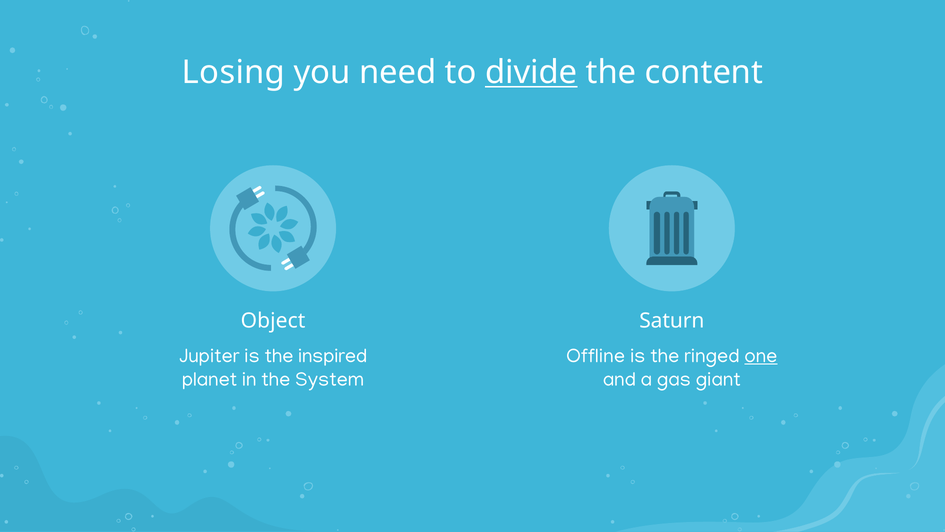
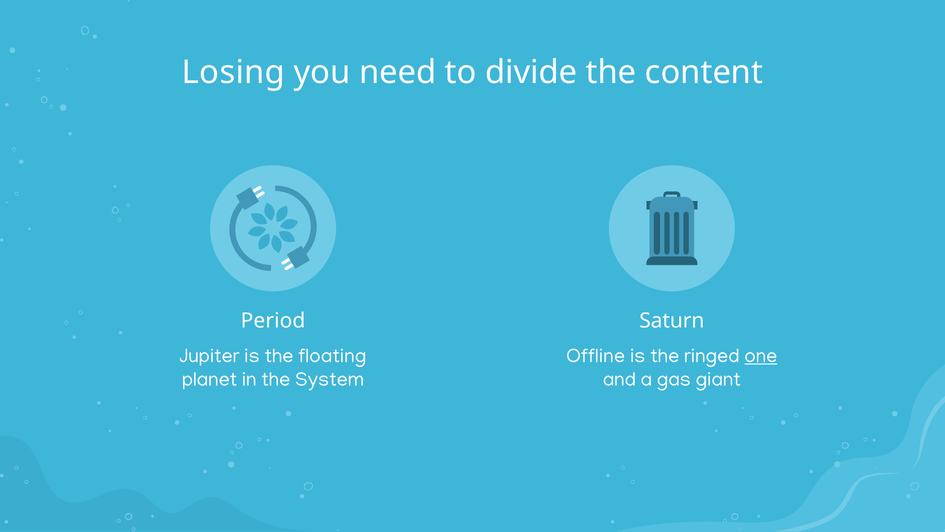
divide underline: present -> none
Object: Object -> Period
inspired: inspired -> floating
